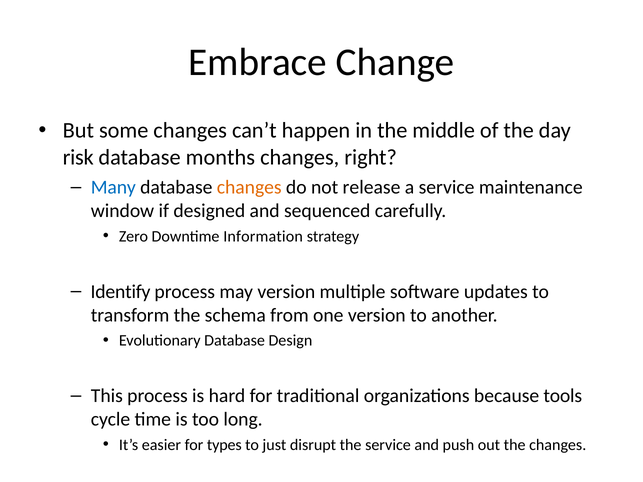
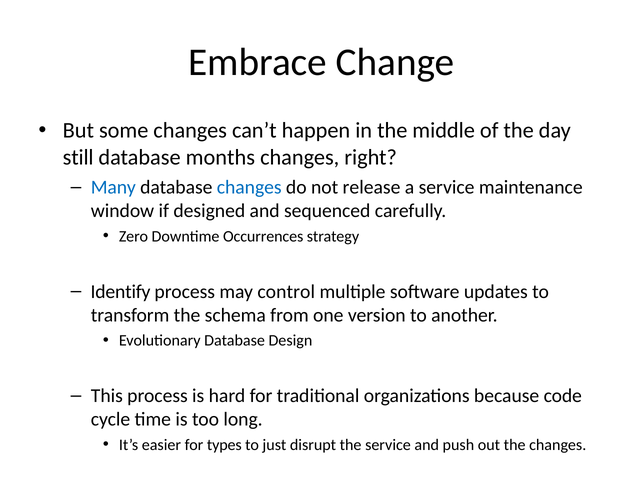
risk: risk -> still
changes at (249, 187) colour: orange -> blue
Information: Information -> Occurrences
may version: version -> control
tools: tools -> code
